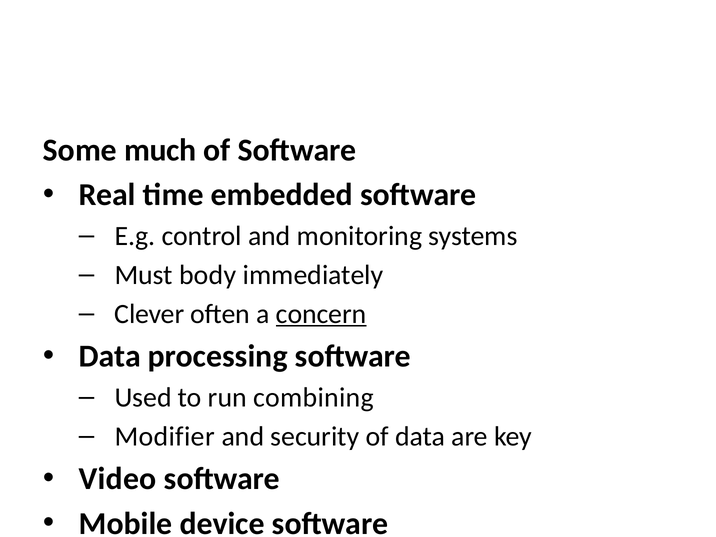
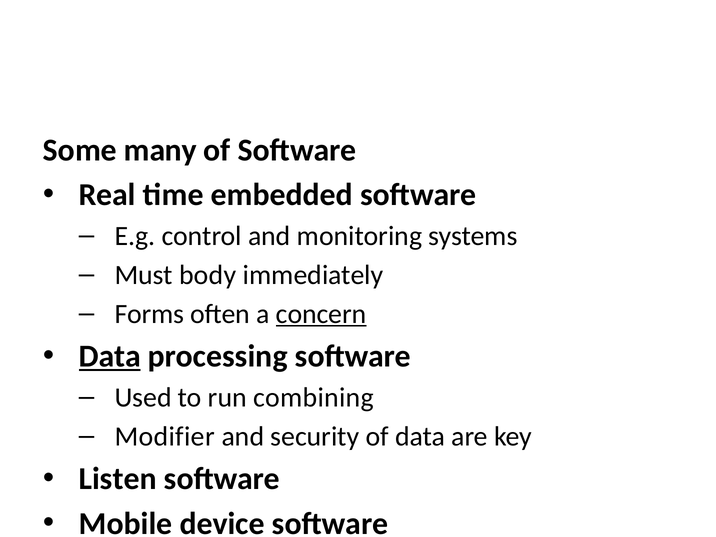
much: much -> many
Clever: Clever -> Forms
Data at (110, 356) underline: none -> present
Video: Video -> Listen
